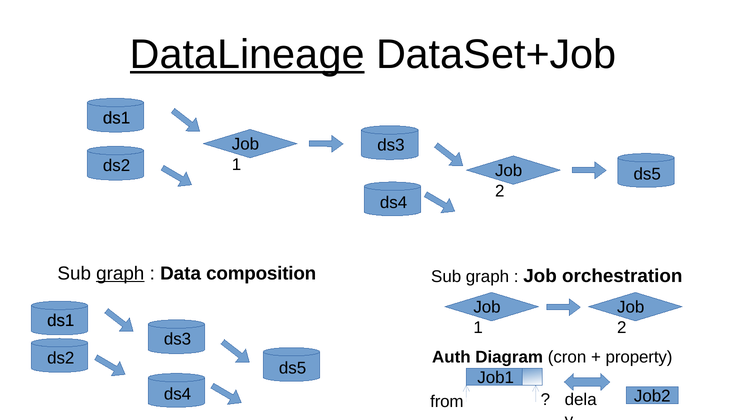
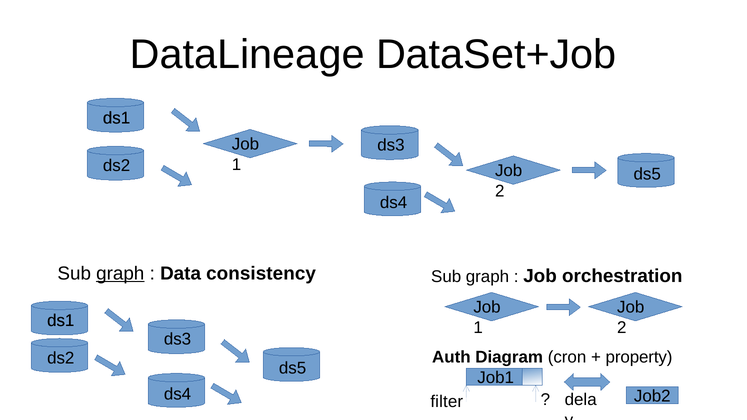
DataLineage underline: present -> none
composition: composition -> consistency
from: from -> filter
